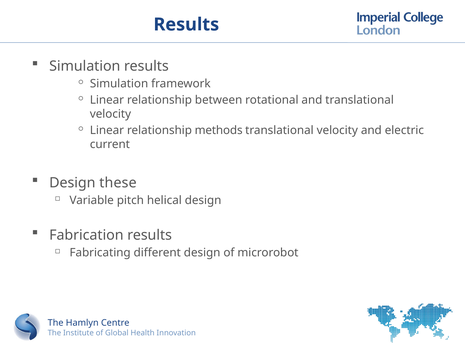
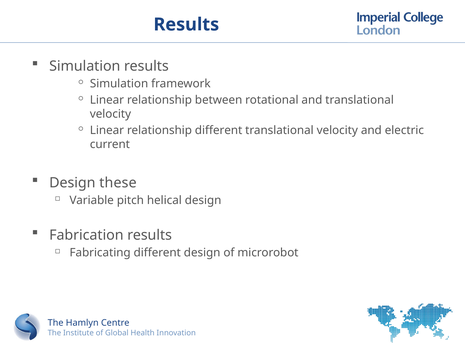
relationship methods: methods -> different
